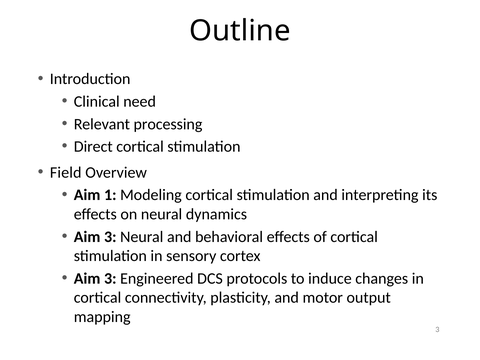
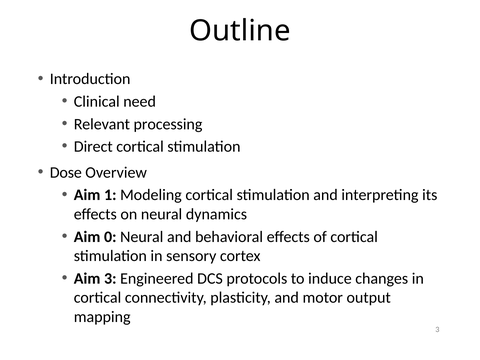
Field: Field -> Dose
3 at (110, 237): 3 -> 0
